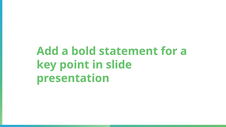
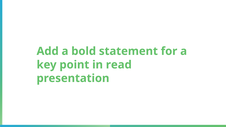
slide: slide -> read
